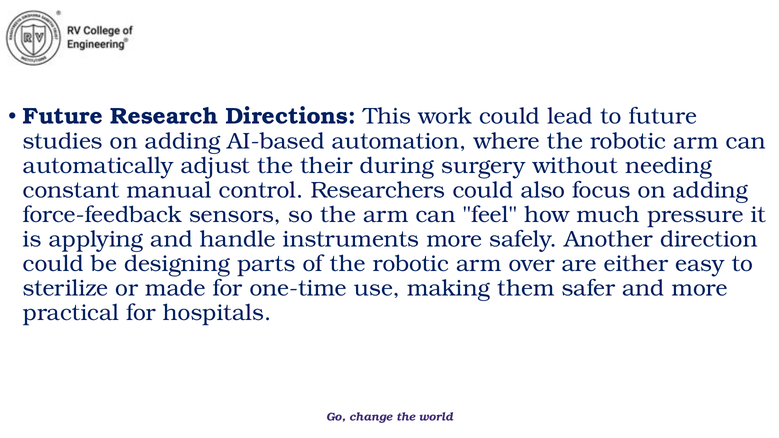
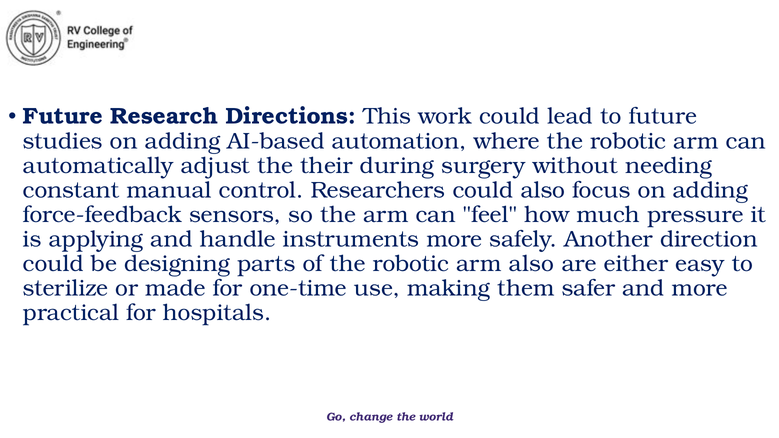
arm over: over -> also
